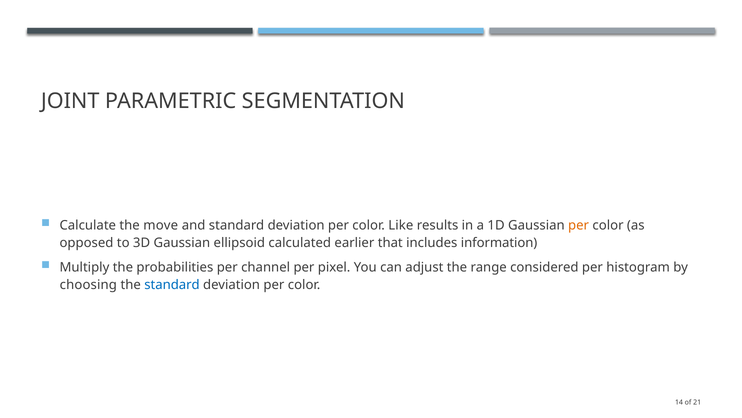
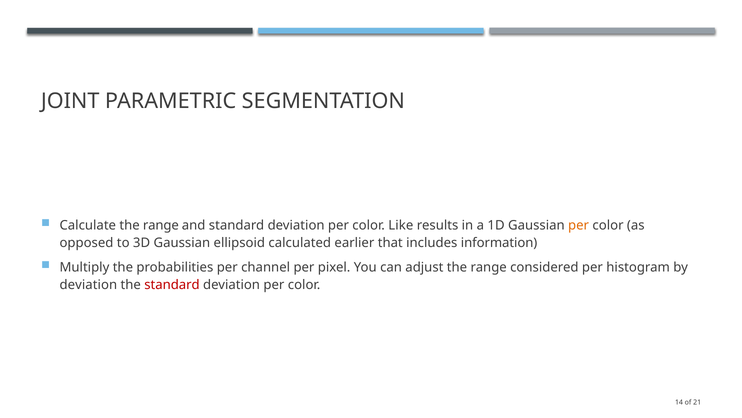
Calculate the move: move -> range
choosing at (88, 284): choosing -> deviation
standard at (172, 284) colour: blue -> red
